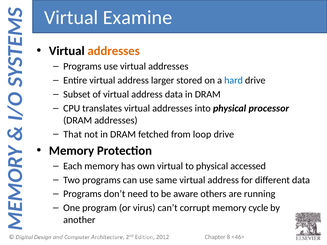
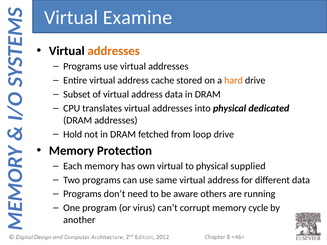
larger: larger -> cache
hard colour: blue -> orange
processor: processor -> dedicated
That: That -> Hold
accessed: accessed -> supplied
